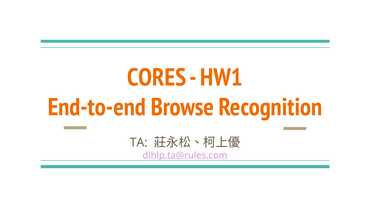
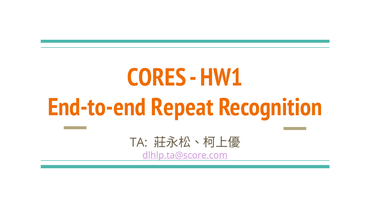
Browse: Browse -> Repeat
dlhlp.ta@rules.com: dlhlp.ta@rules.com -> dlhlp.ta@score.com
